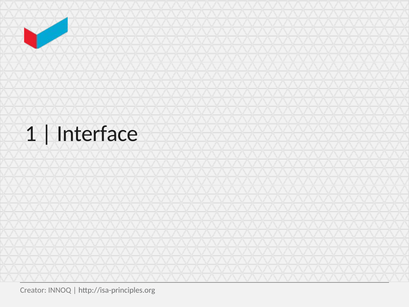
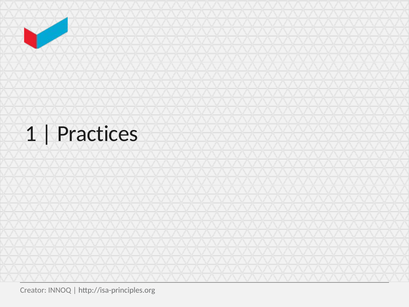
Interface: Interface -> Practices
